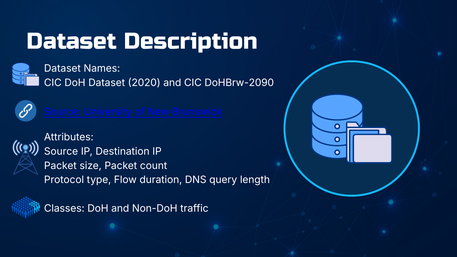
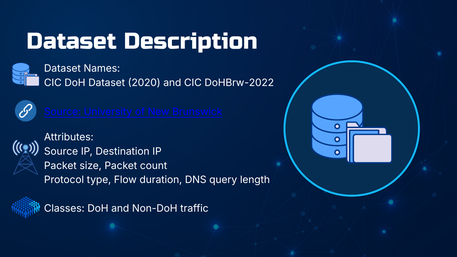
DoHBrw-2090: DoHBrw-2090 -> DoHBrw-2022
